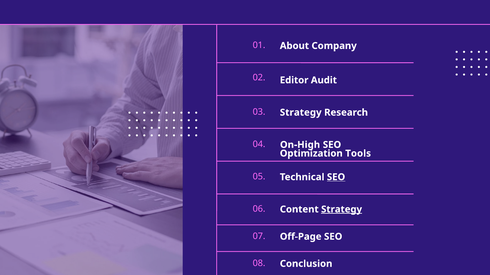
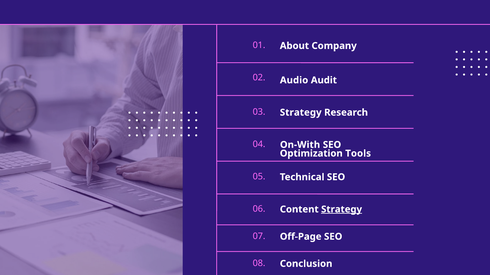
Editor: Editor -> Audio
On-High: On-High -> On-With
SEO at (336, 177) underline: present -> none
